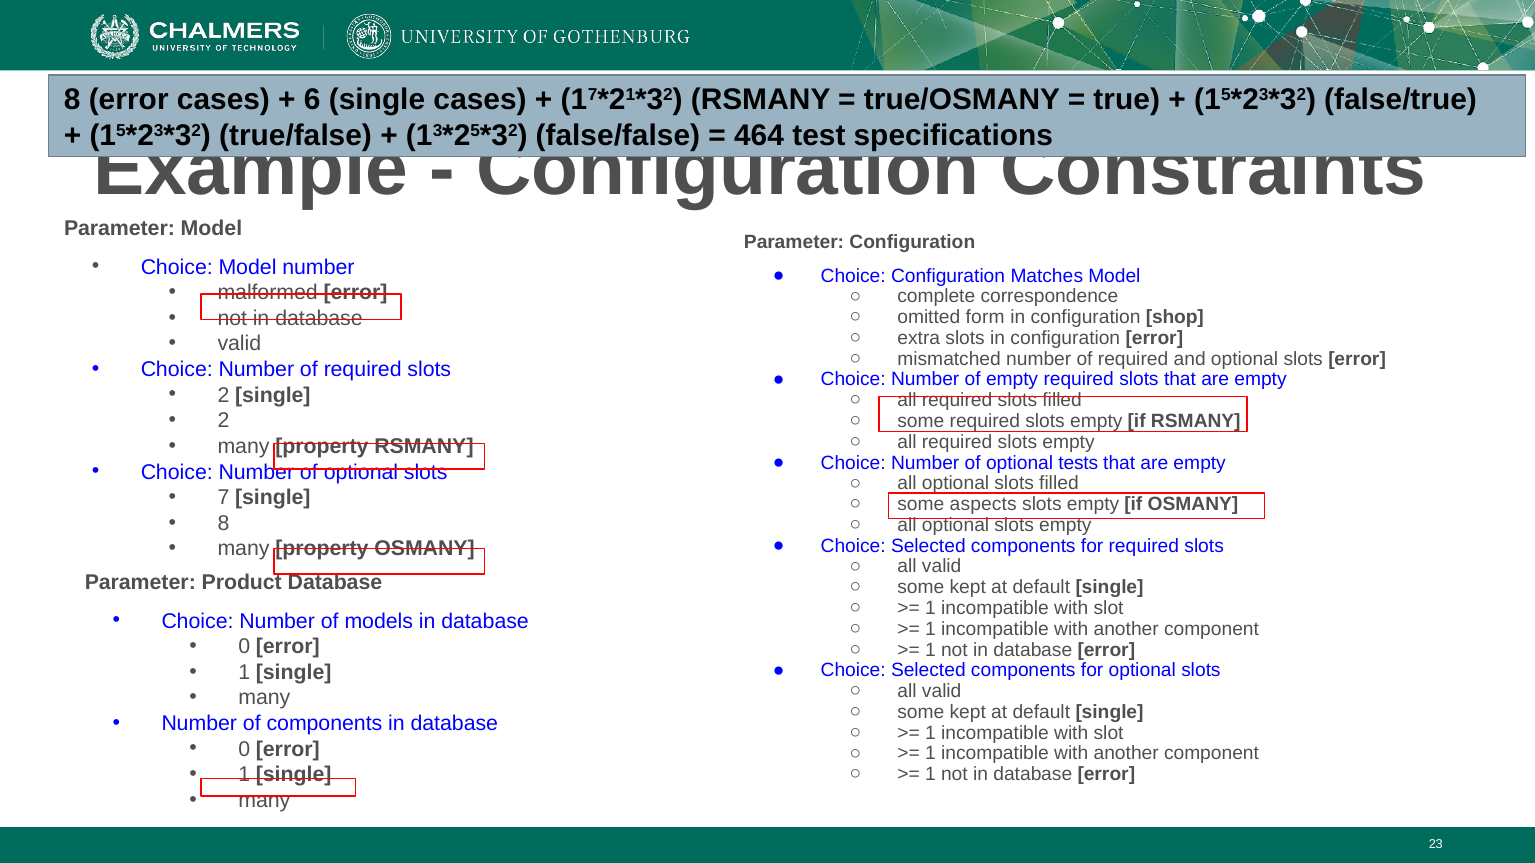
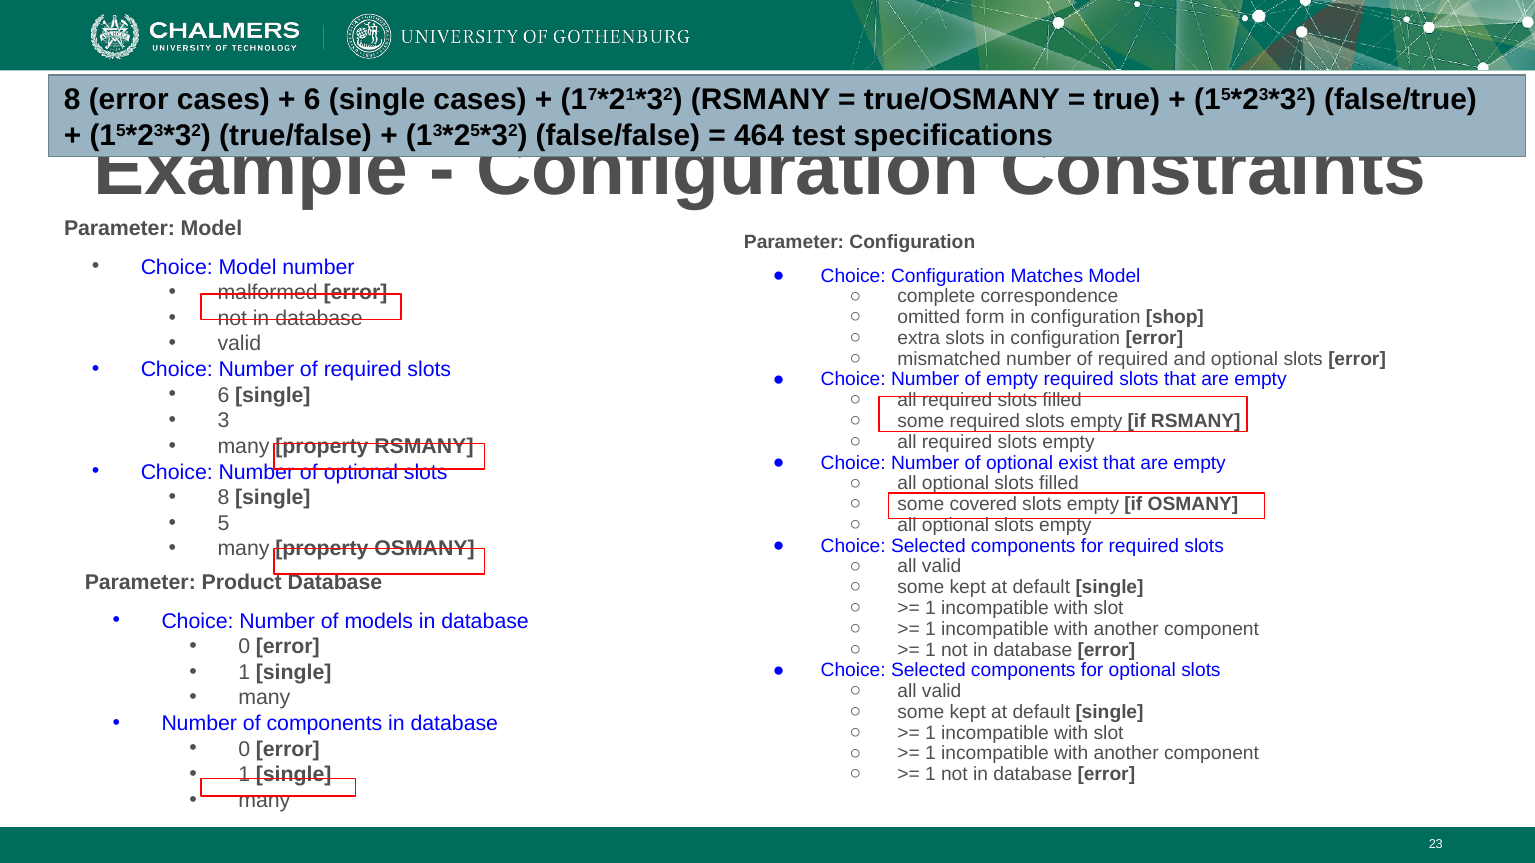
2 at (223, 395): 2 -> 6
2 at (223, 421): 2 -> 3
tests: tests -> exist
7 at (223, 498): 7 -> 8
aspects: aspects -> covered
8 at (223, 524): 8 -> 5
